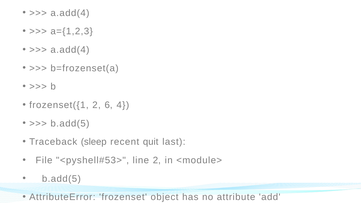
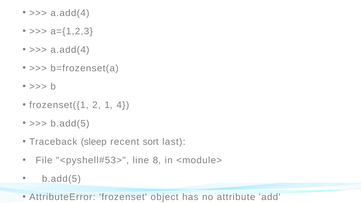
6: 6 -> 1
quit: quit -> sort
line 2: 2 -> 8
